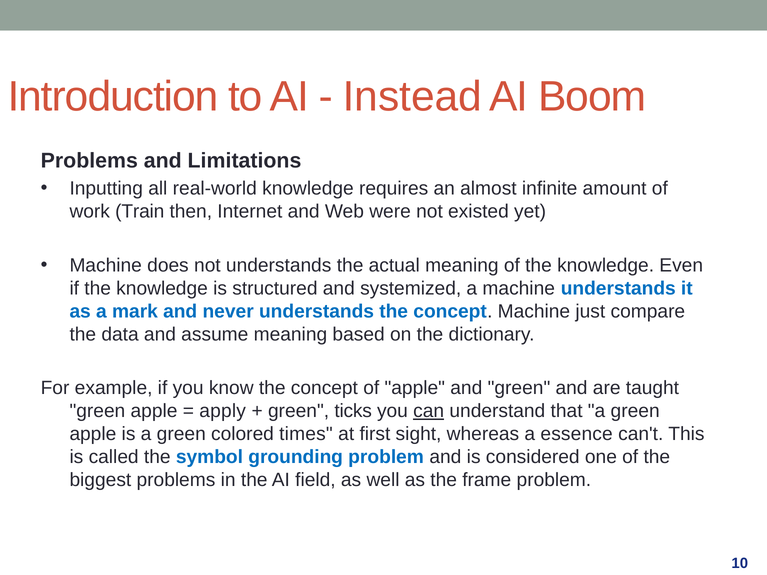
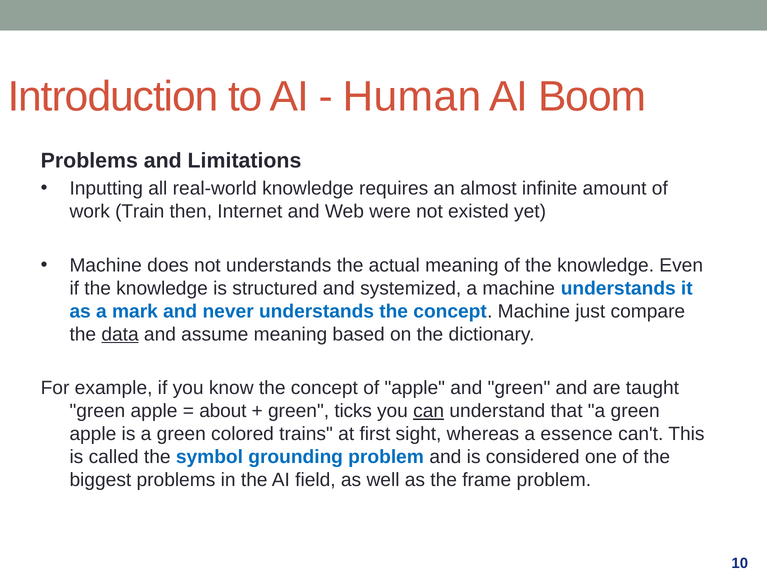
Instead: Instead -> Human
data underline: none -> present
apply: apply -> about
times: times -> trains
